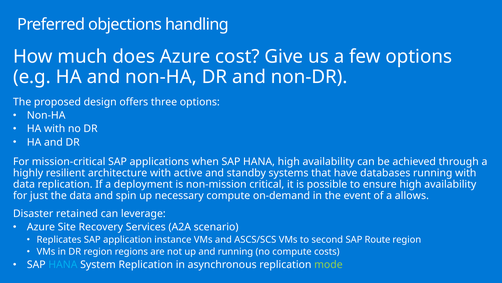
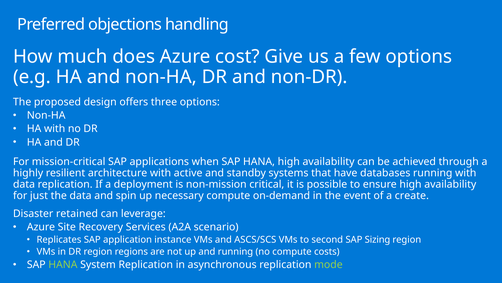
allows: allows -> create
Route: Route -> Sizing
HANA at (63, 264) colour: light blue -> light green
